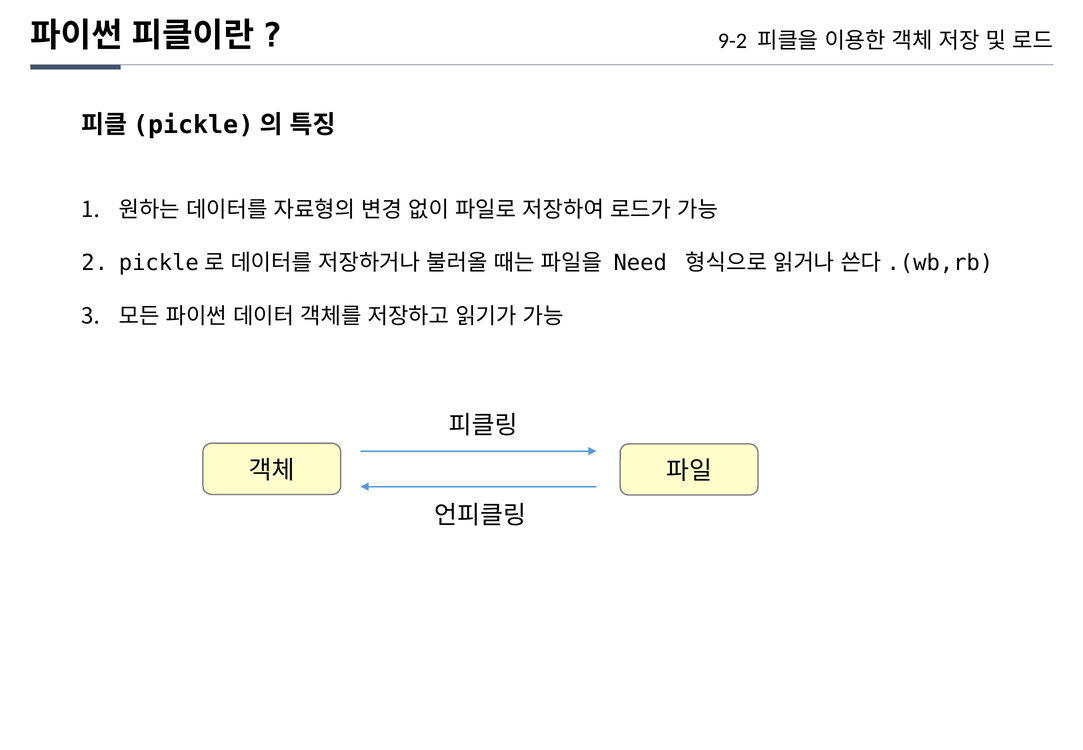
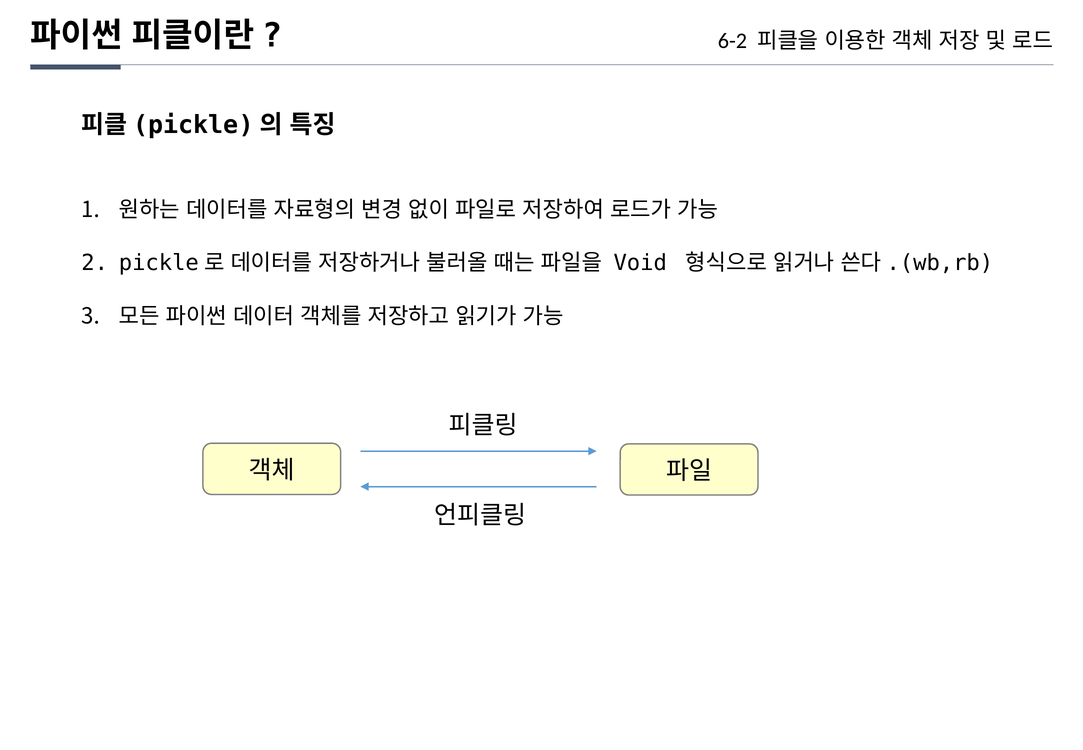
9-2: 9-2 -> 6-2
Need: Need -> Void
